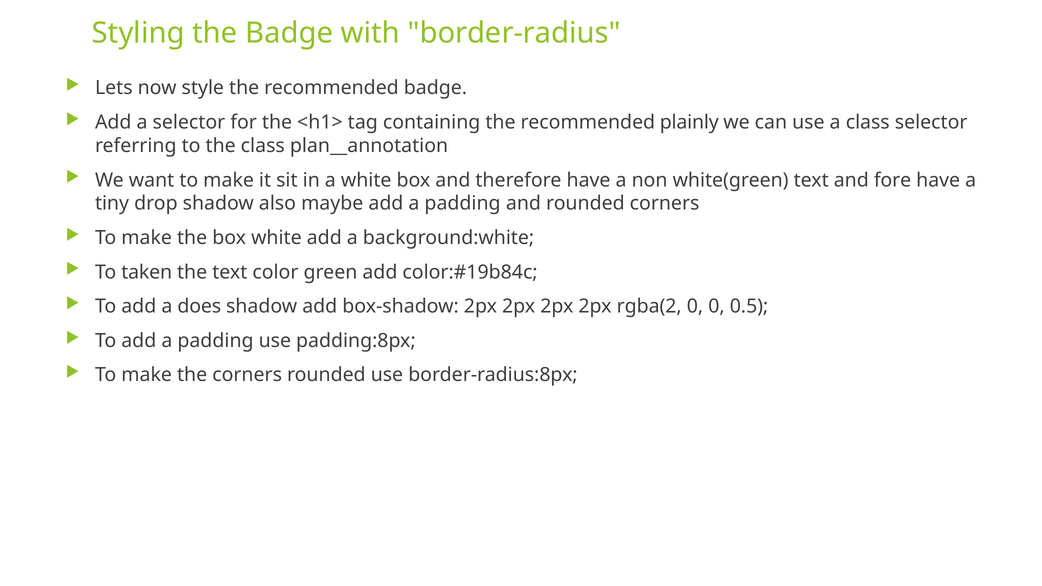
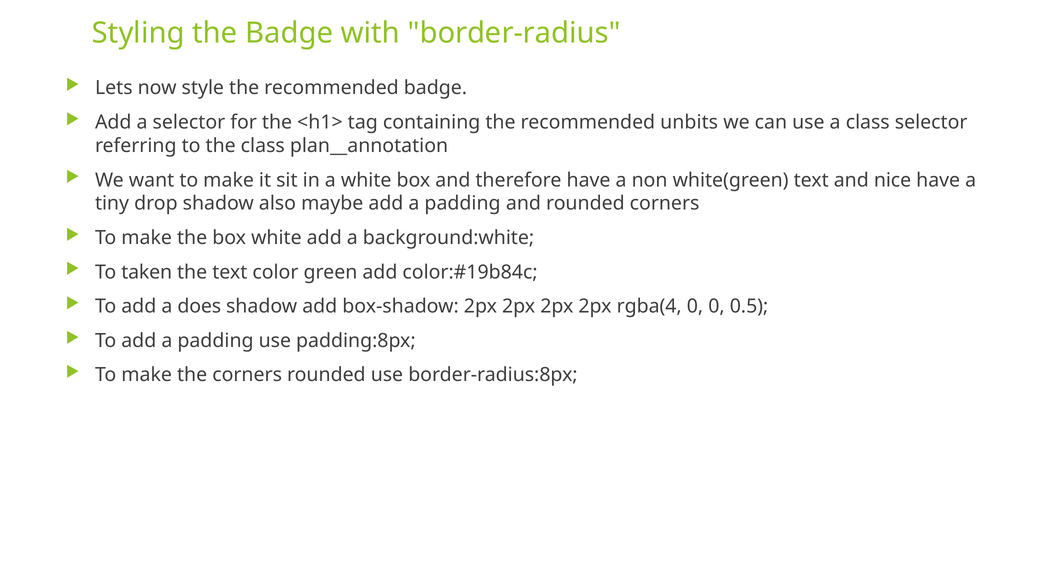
plainly: plainly -> unbits
fore: fore -> nice
rgba(2: rgba(2 -> rgba(4
